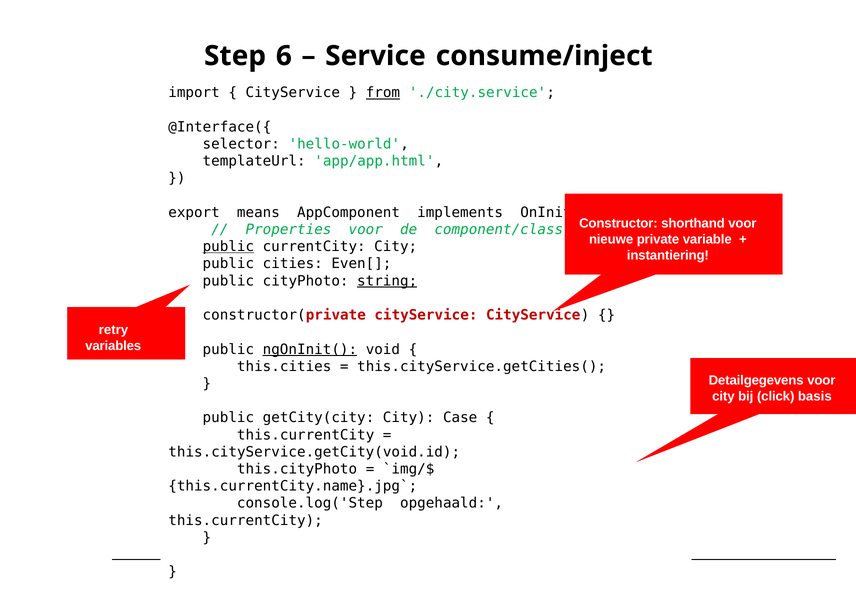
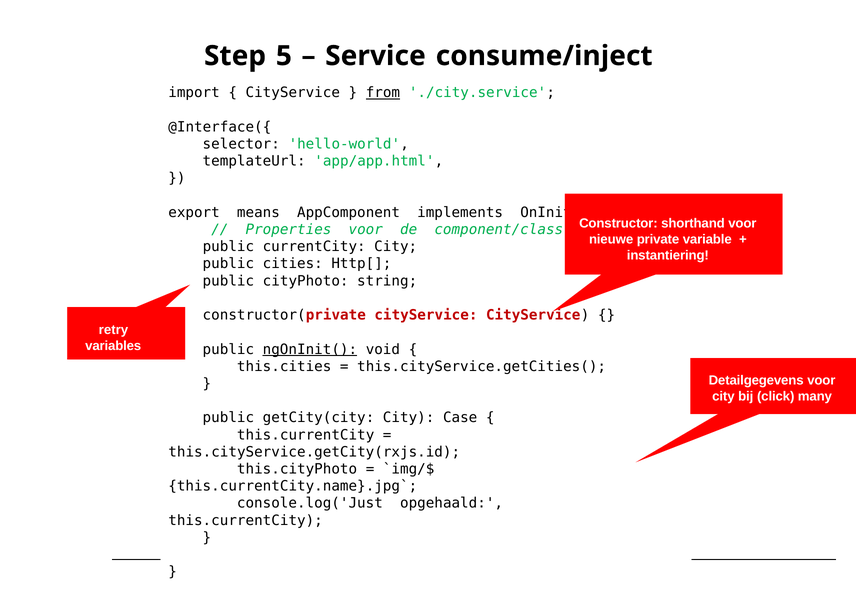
6: 6 -> 5
public at (228, 246) underline: present -> none
Even[: Even[ -> Http[
string underline: present -> none
basis: basis -> many
this.cityService.getCity(void.id: this.cityService.getCity(void.id -> this.cityService.getCity(rxjs.id
console.log('Step: console.log('Step -> console.log('Just
